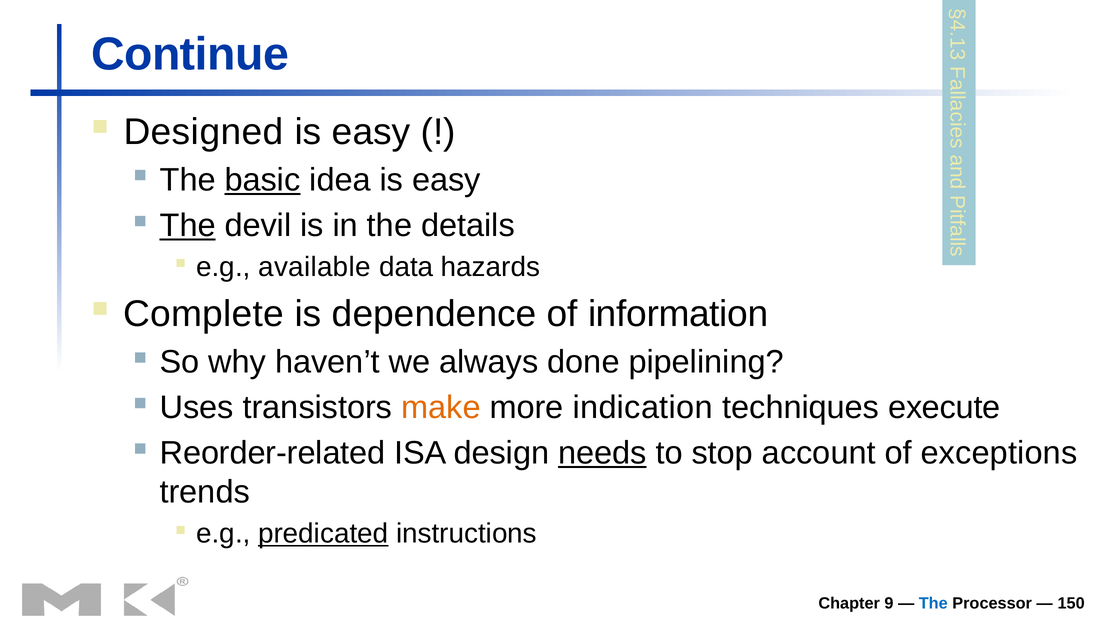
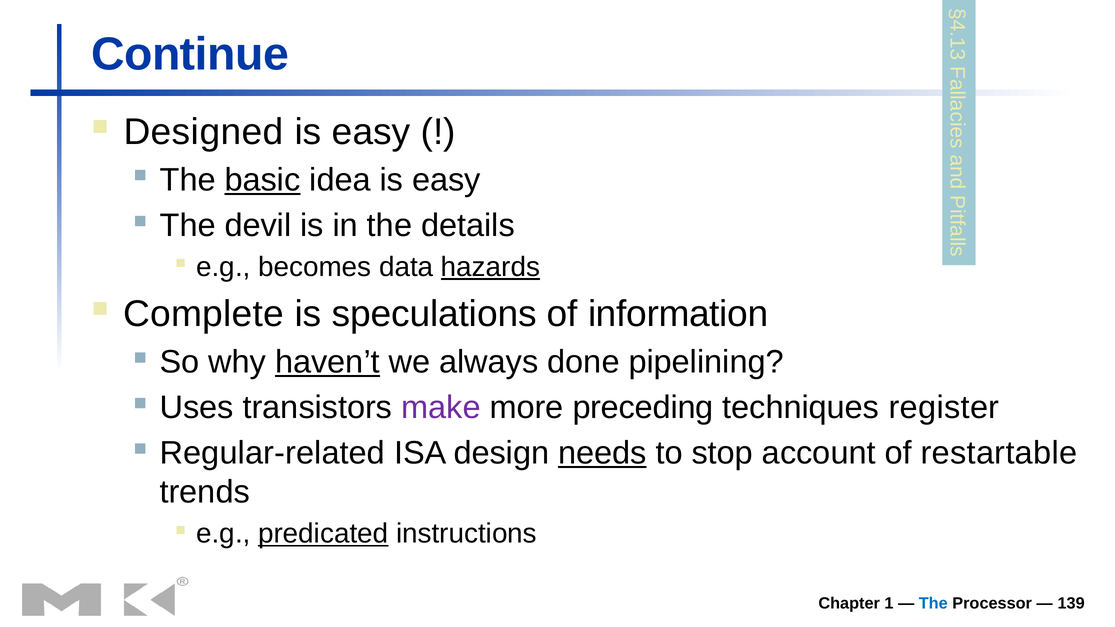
The at (188, 226) underline: present -> none
available: available -> becomes
hazards underline: none -> present
dependence: dependence -> speculations
haven’t underline: none -> present
make colour: orange -> purple
indication: indication -> preceding
execute: execute -> register
Reorder-related: Reorder-related -> Regular-related
exceptions: exceptions -> restartable
Chapter 9: 9 -> 1
150: 150 -> 139
